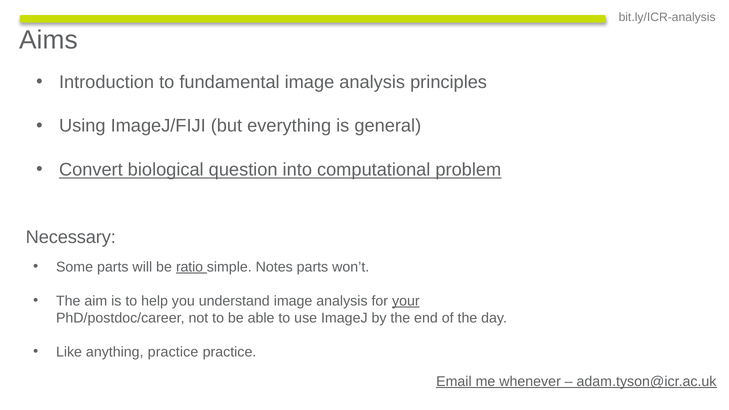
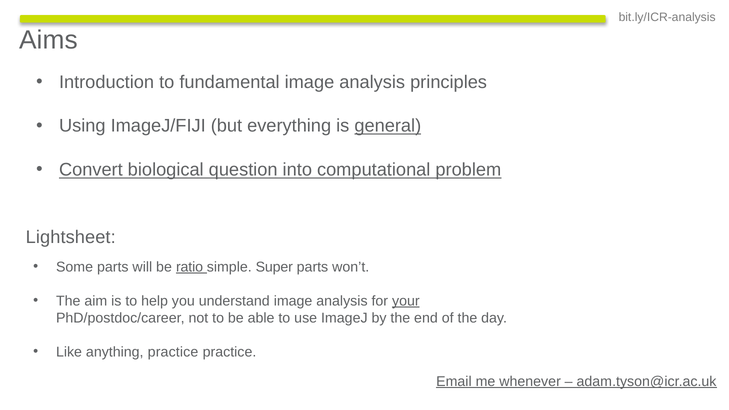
general underline: none -> present
Necessary: Necessary -> Lightsheet
Notes: Notes -> Super
